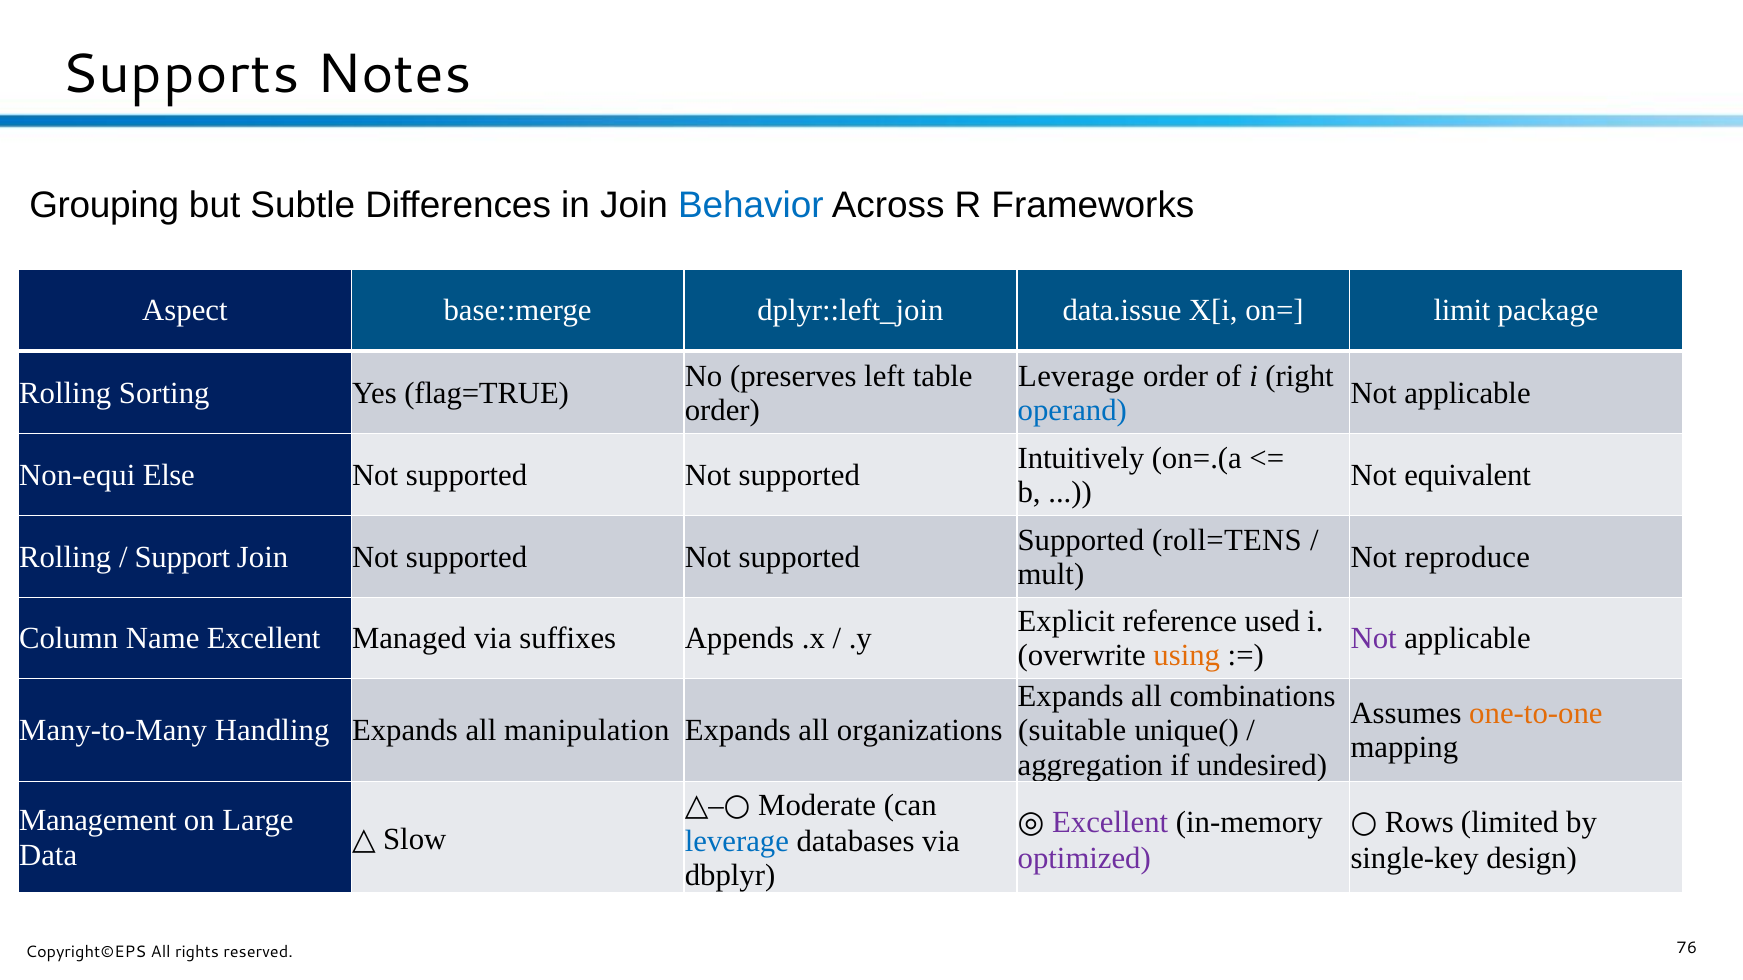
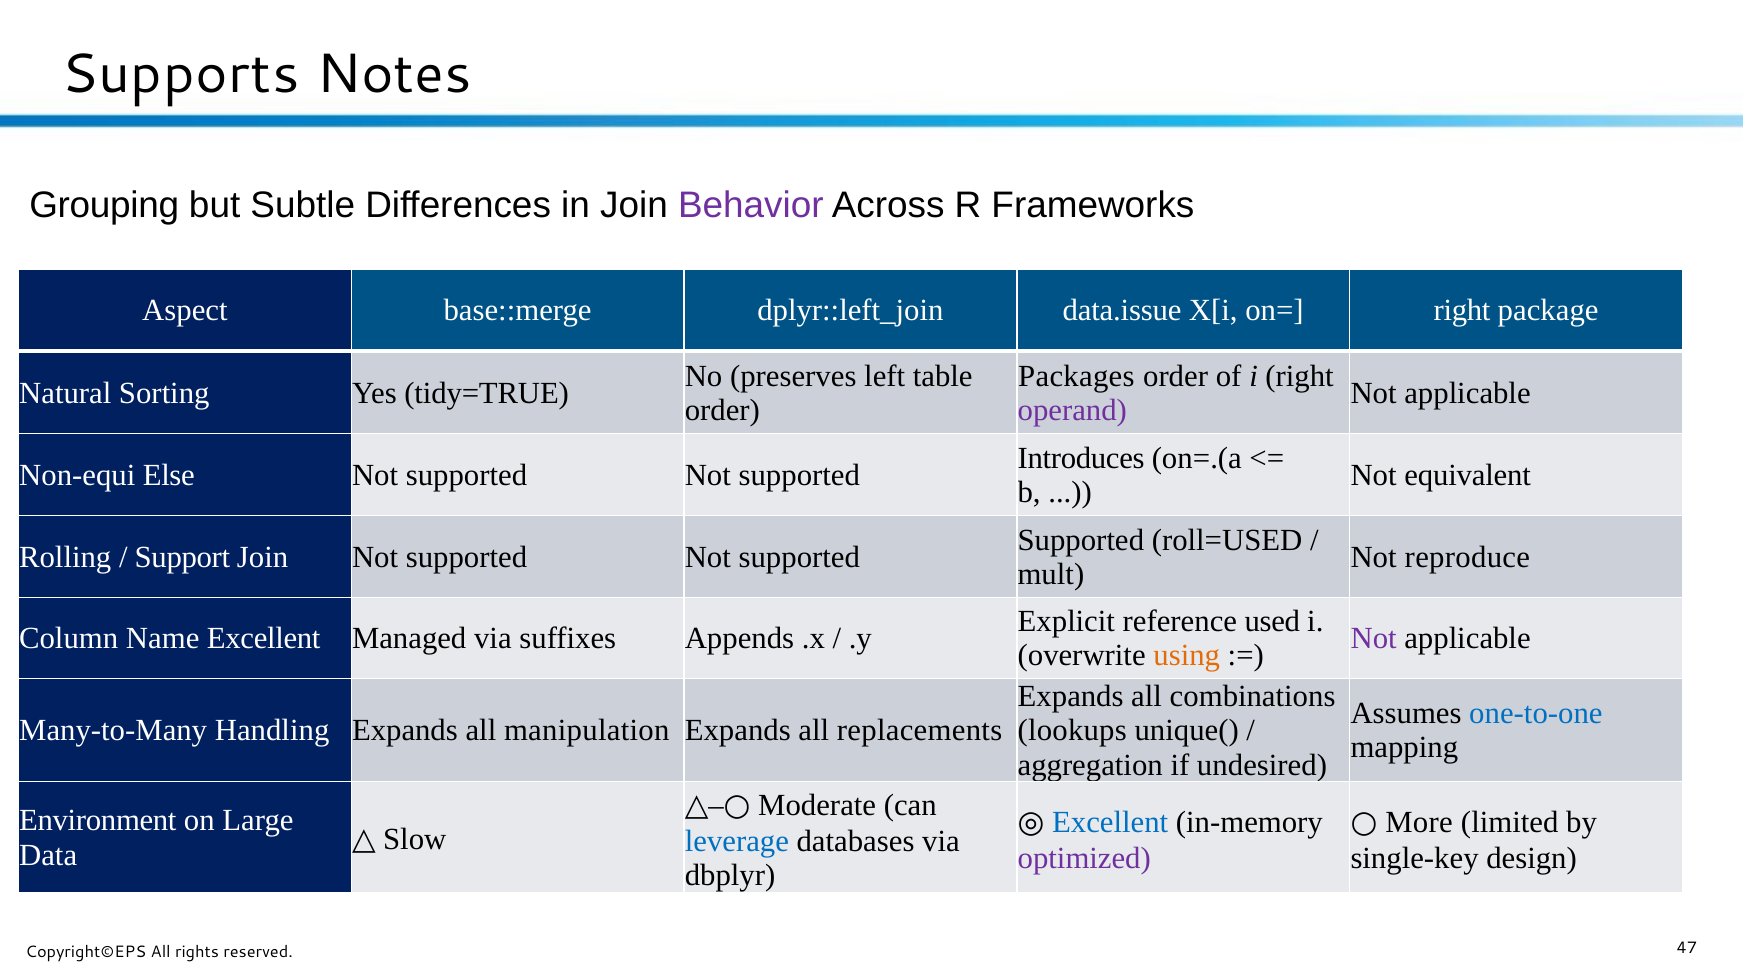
Behavior colour: blue -> purple
on= limit: limit -> right
Leverage at (1076, 376): Leverage -> Packages
Rolling at (65, 393): Rolling -> Natural
flag=TRUE: flag=TRUE -> tidy=TRUE
operand colour: blue -> purple
Intuitively: Intuitively -> Introduces
roll=TENS: roll=TENS -> roll=USED
one-to-one colour: orange -> blue
organizations: organizations -> replacements
suitable: suitable -> lookups
Management: Management -> Environment
Excellent at (1110, 823) colour: purple -> blue
Rows: Rows -> More
76: 76 -> 47
